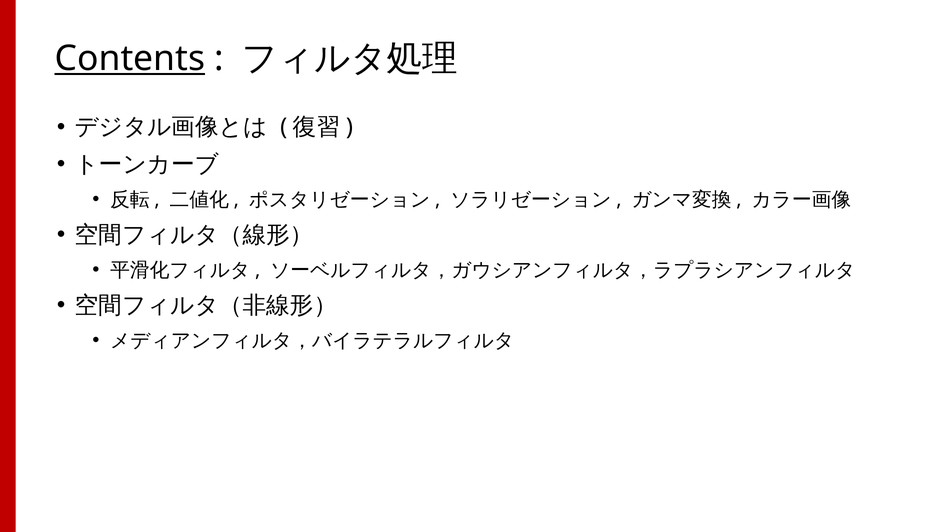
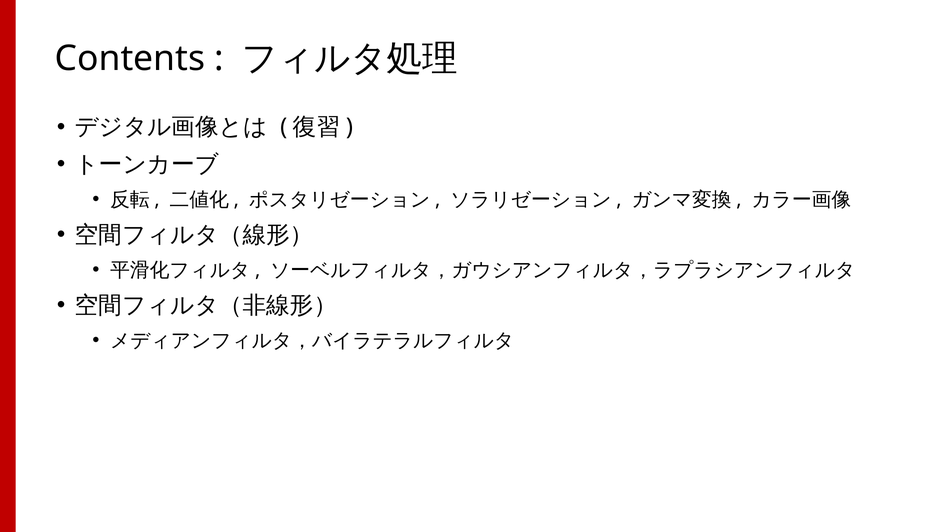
Contents underline: present -> none
